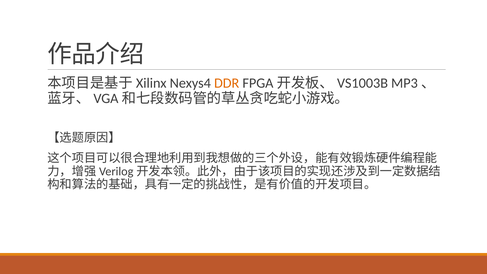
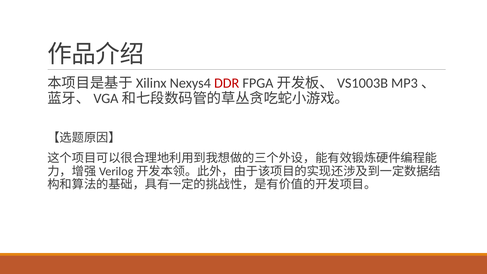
DDR colour: orange -> red
